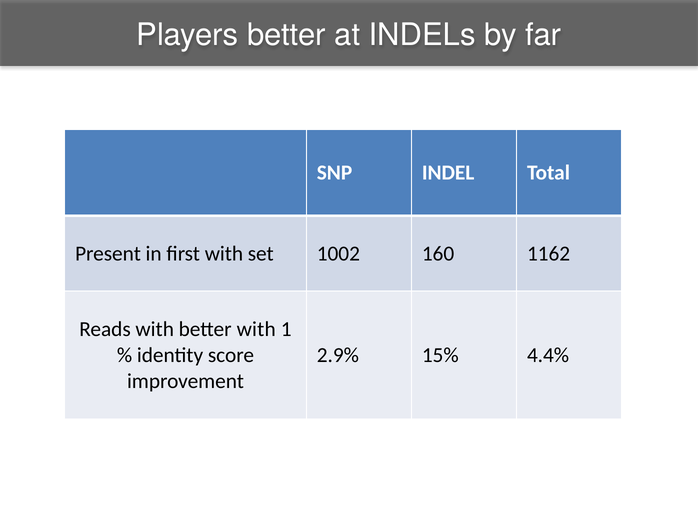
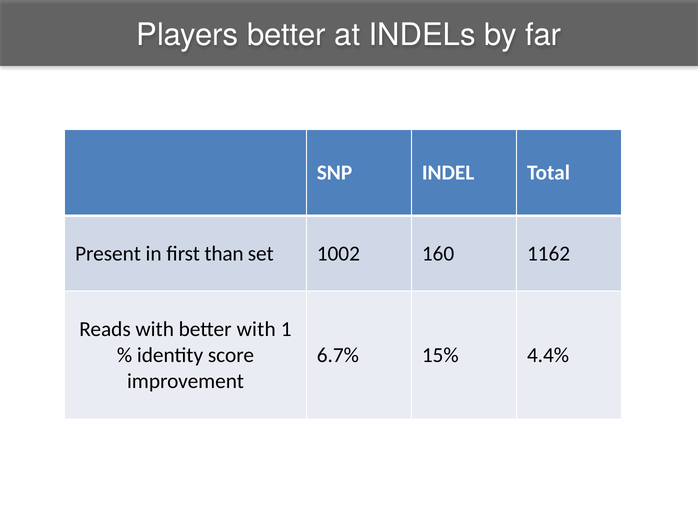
first with: with -> than
2.9%: 2.9% -> 6.7%
